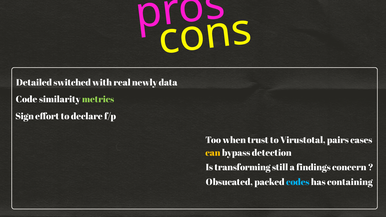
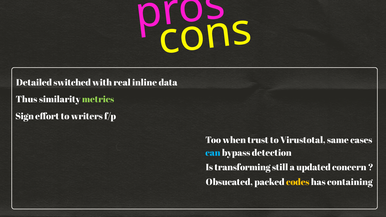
newly: newly -> inline
Code: Code -> Thus
declare: declare -> writers
pairs: pairs -> same
can colour: yellow -> light blue
findings: findings -> updated
codes colour: light blue -> yellow
